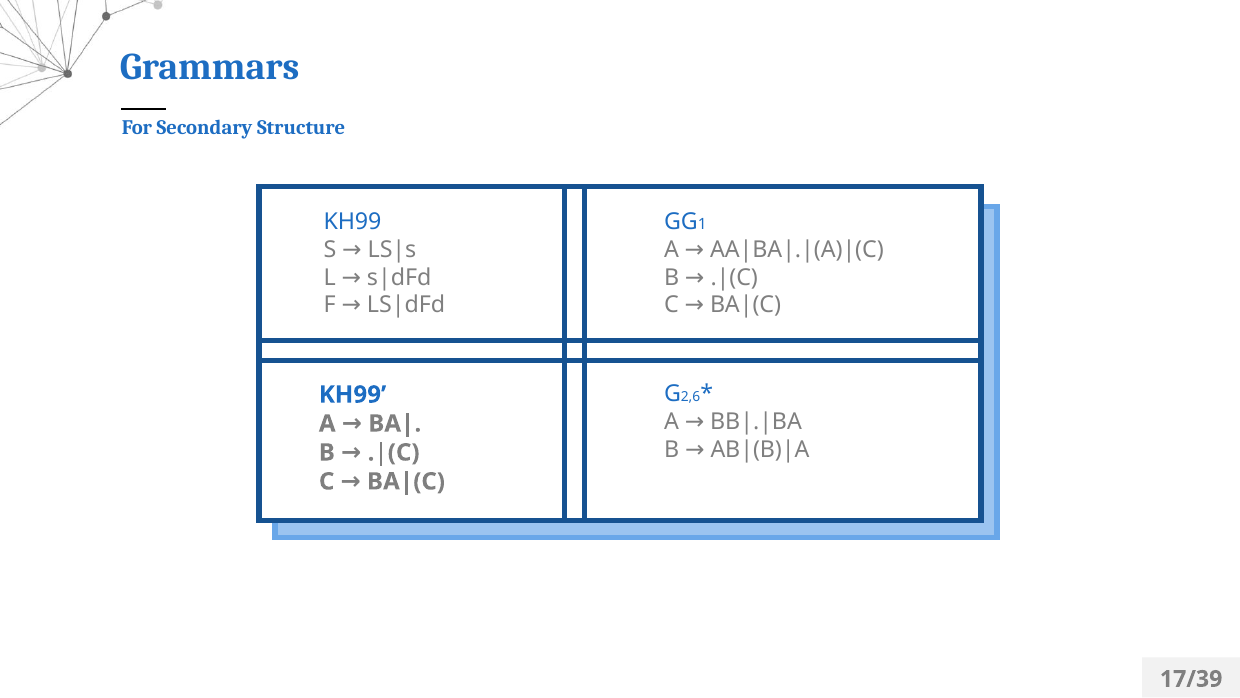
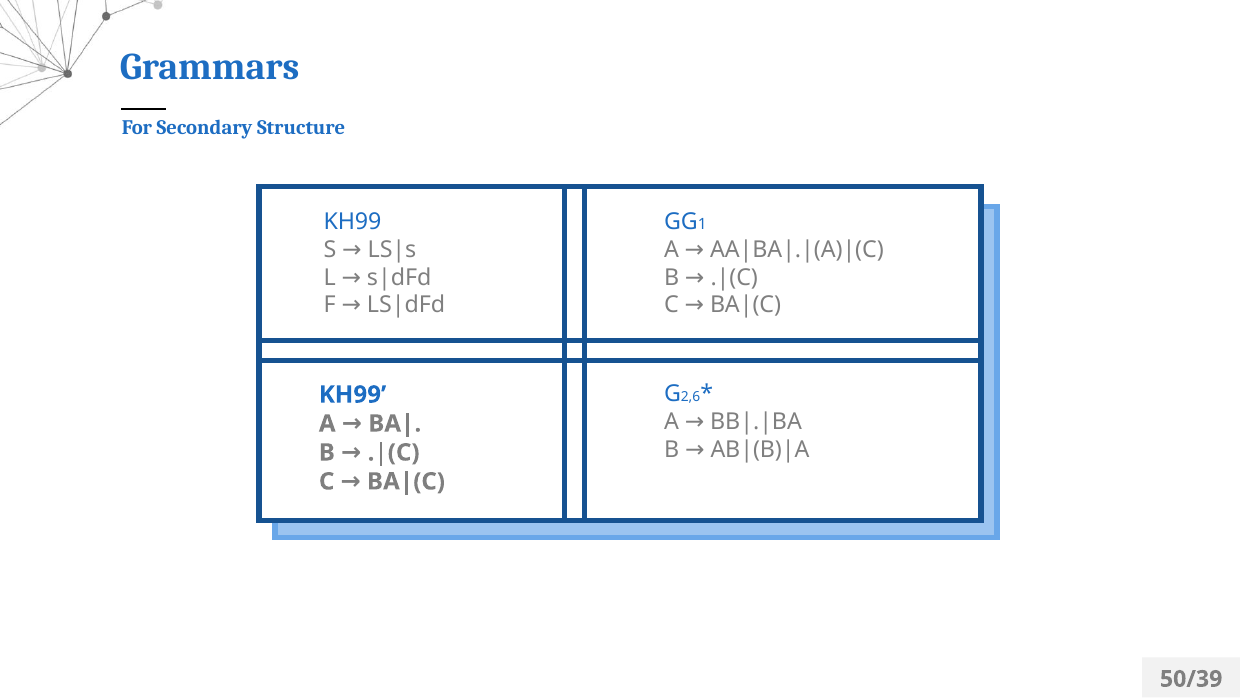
17/39: 17/39 -> 50/39
